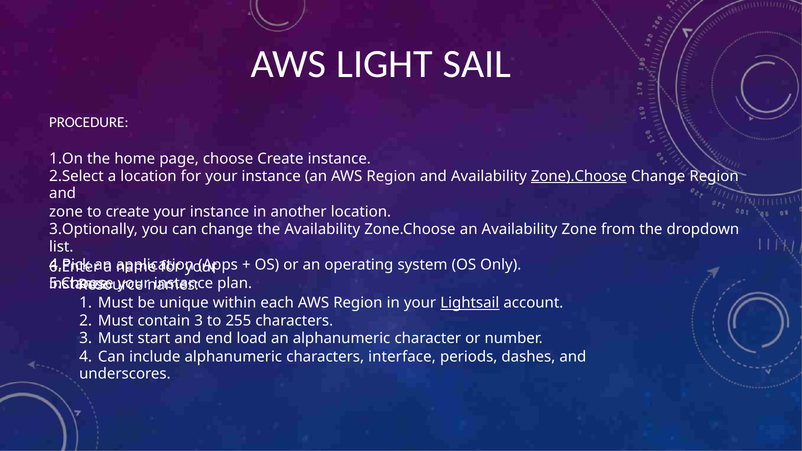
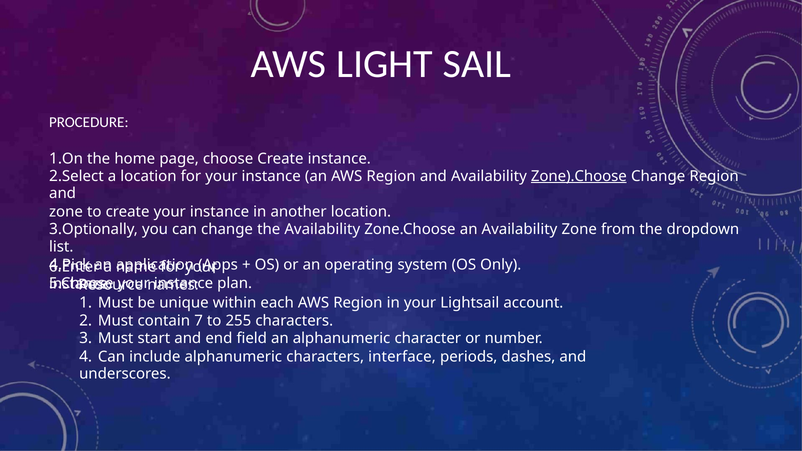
Lightsail underline: present -> none
contain 3: 3 -> 7
load: load -> field
